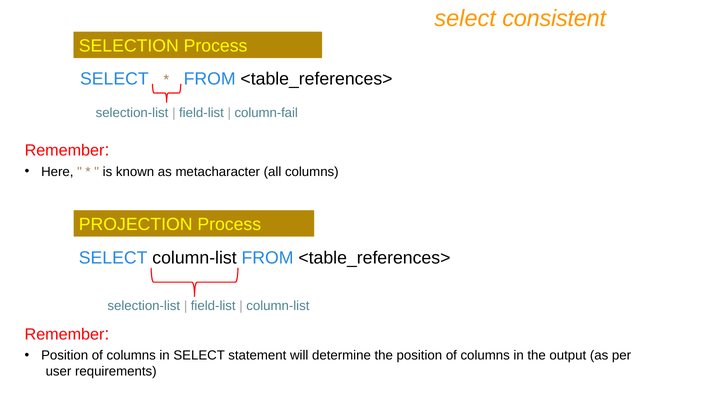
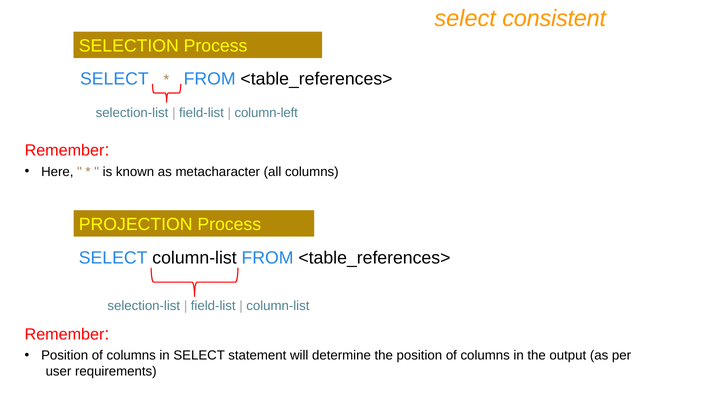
column-fail: column-fail -> column-left
